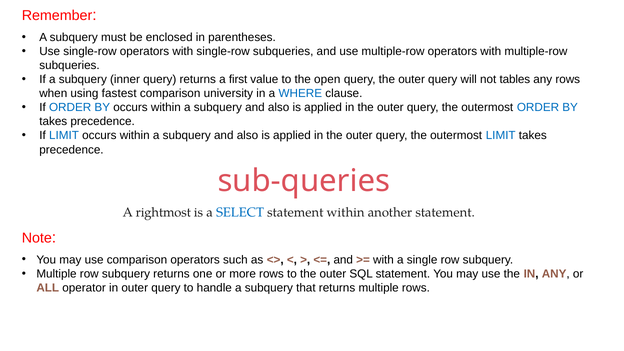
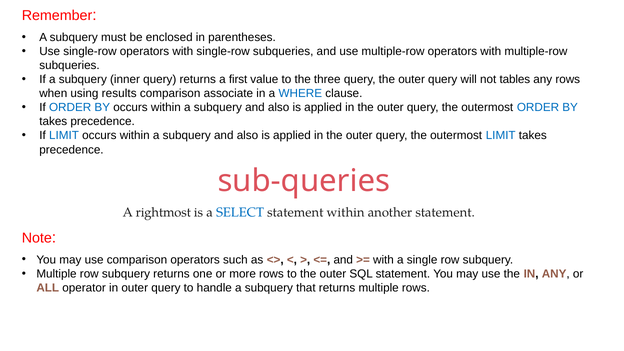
open: open -> three
fastest: fastest -> results
university: university -> associate
